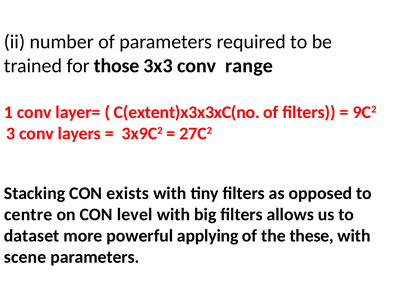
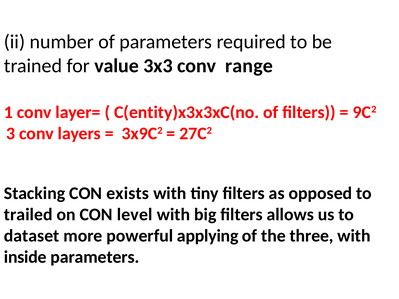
those: those -> value
C(extent)x3x3xC(no: C(extent)x3x3xC(no -> C(entity)x3x3xC(no
centre: centre -> trailed
these: these -> three
scene: scene -> inside
